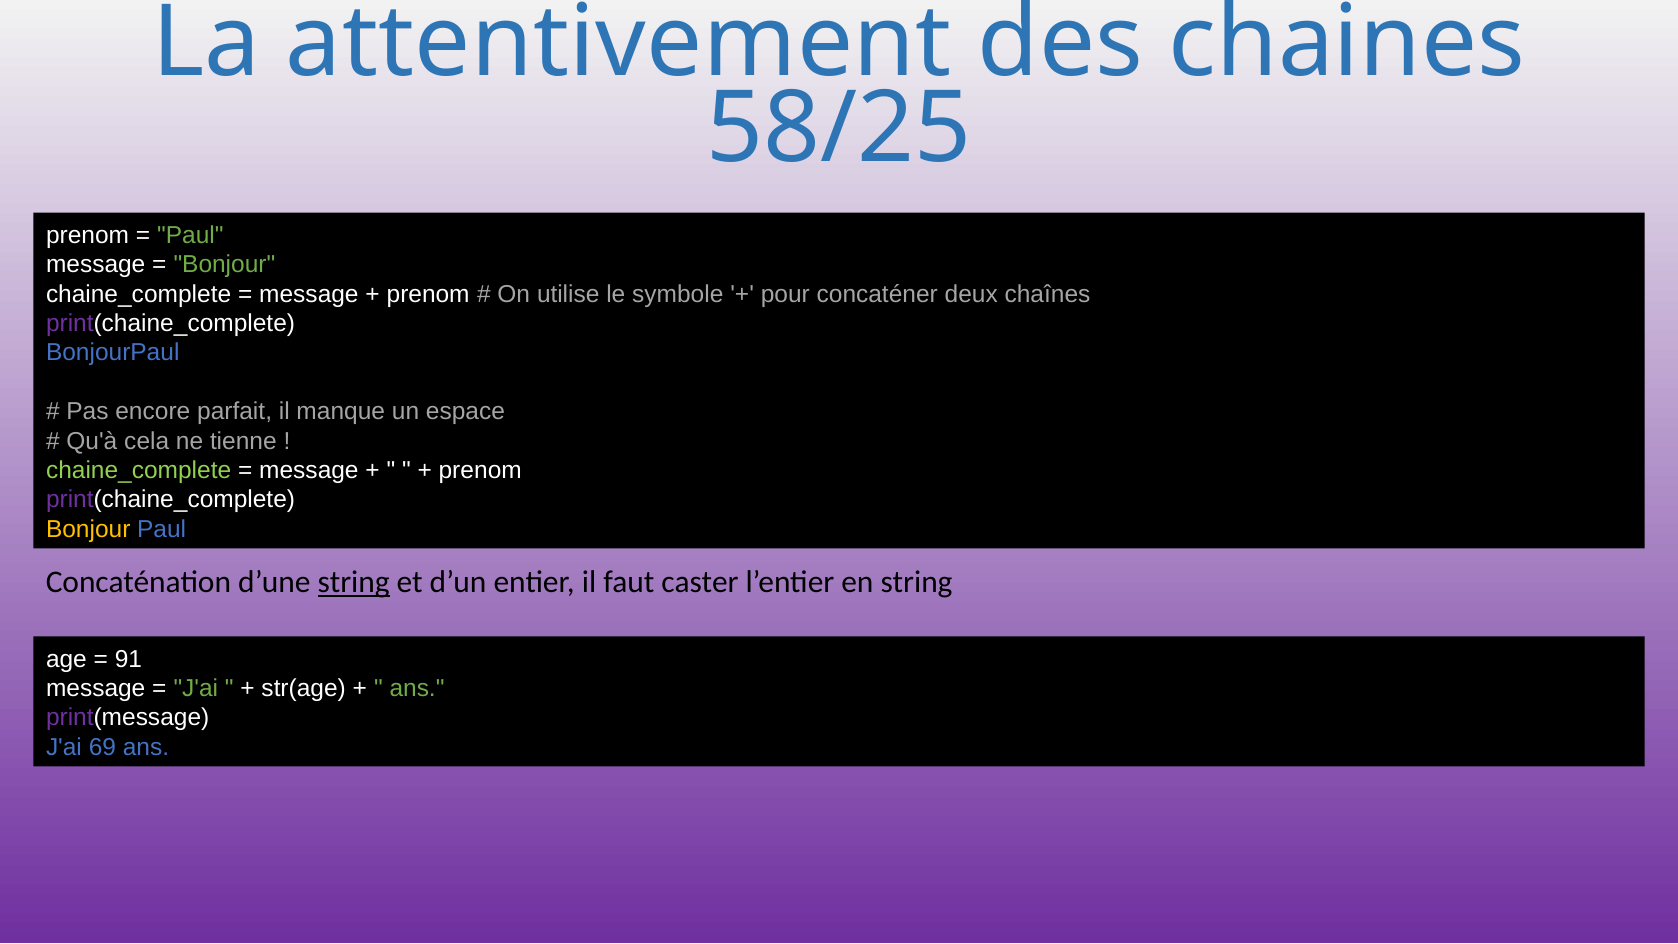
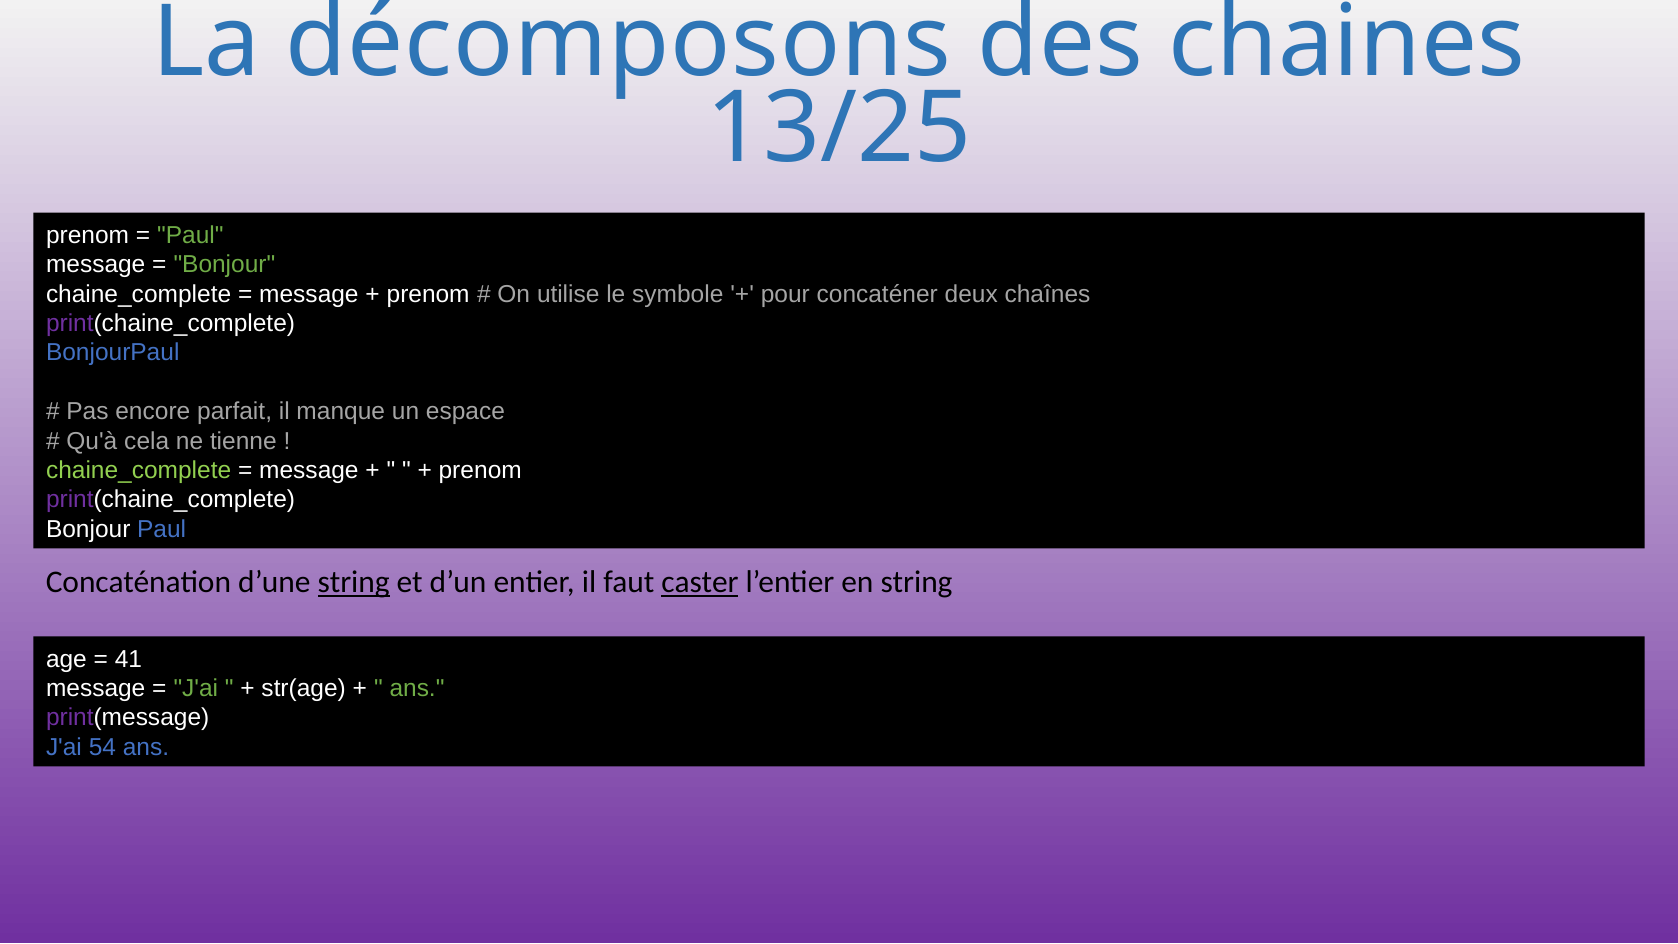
attentivement: attentivement -> décomposons
58/25: 58/25 -> 13/25
Bonjour at (88, 529) colour: yellow -> white
caster underline: none -> present
91: 91 -> 41
69: 69 -> 54
